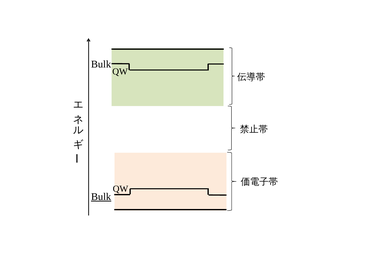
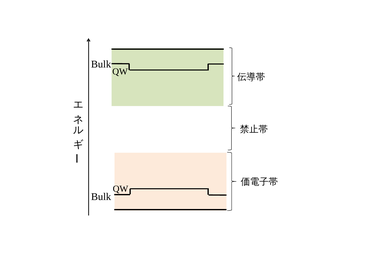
Bulk at (101, 197) underline: present -> none
